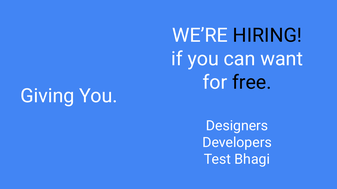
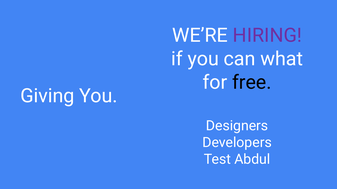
HIRING colour: black -> purple
want: want -> what
Bhagi: Bhagi -> Abdul
